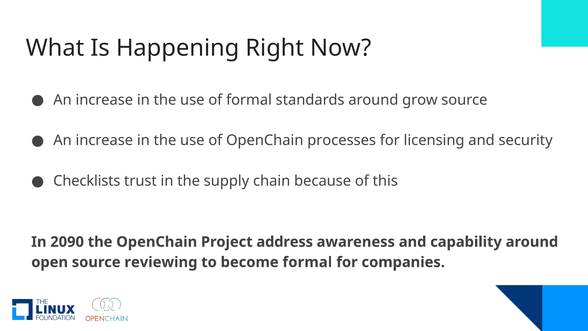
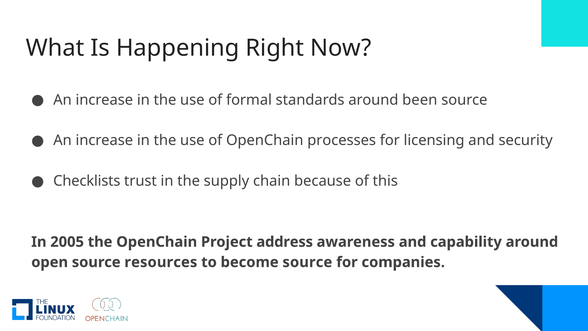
grow: grow -> been
2090: 2090 -> 2005
reviewing: reviewing -> resources
become formal: formal -> source
